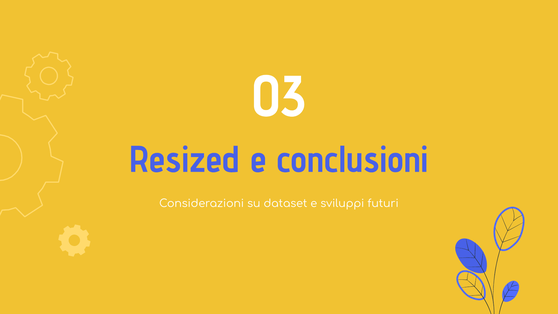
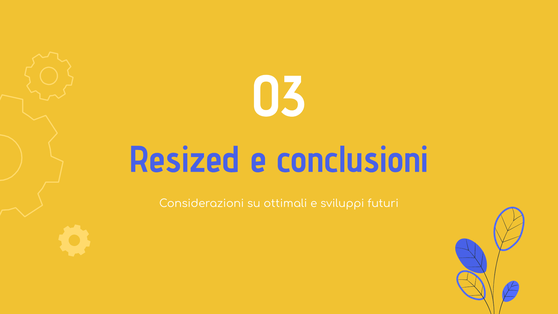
dataset: dataset -> ottimali
